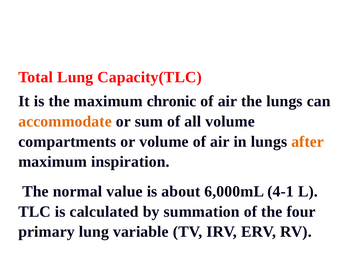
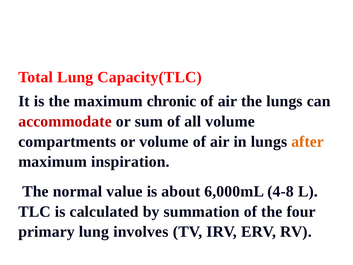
accommodate colour: orange -> red
4‐1: 4‐1 -> 4‐8
variable: variable -> involves
